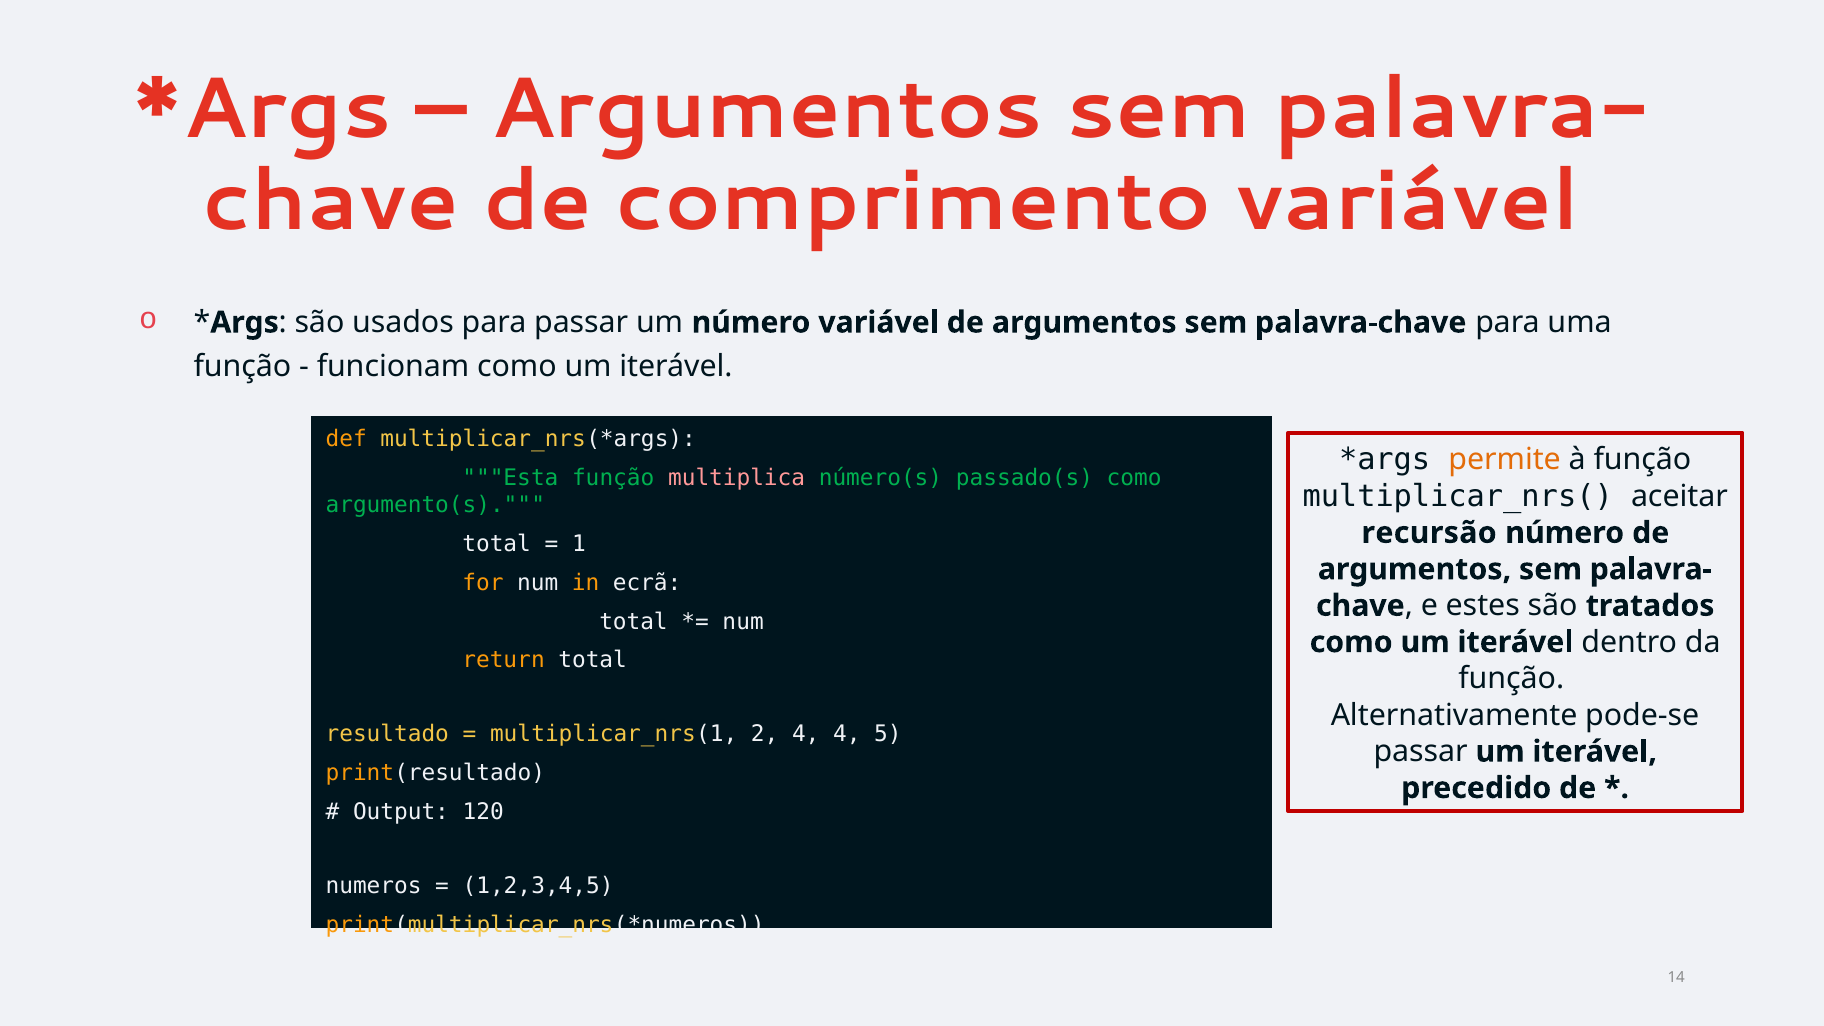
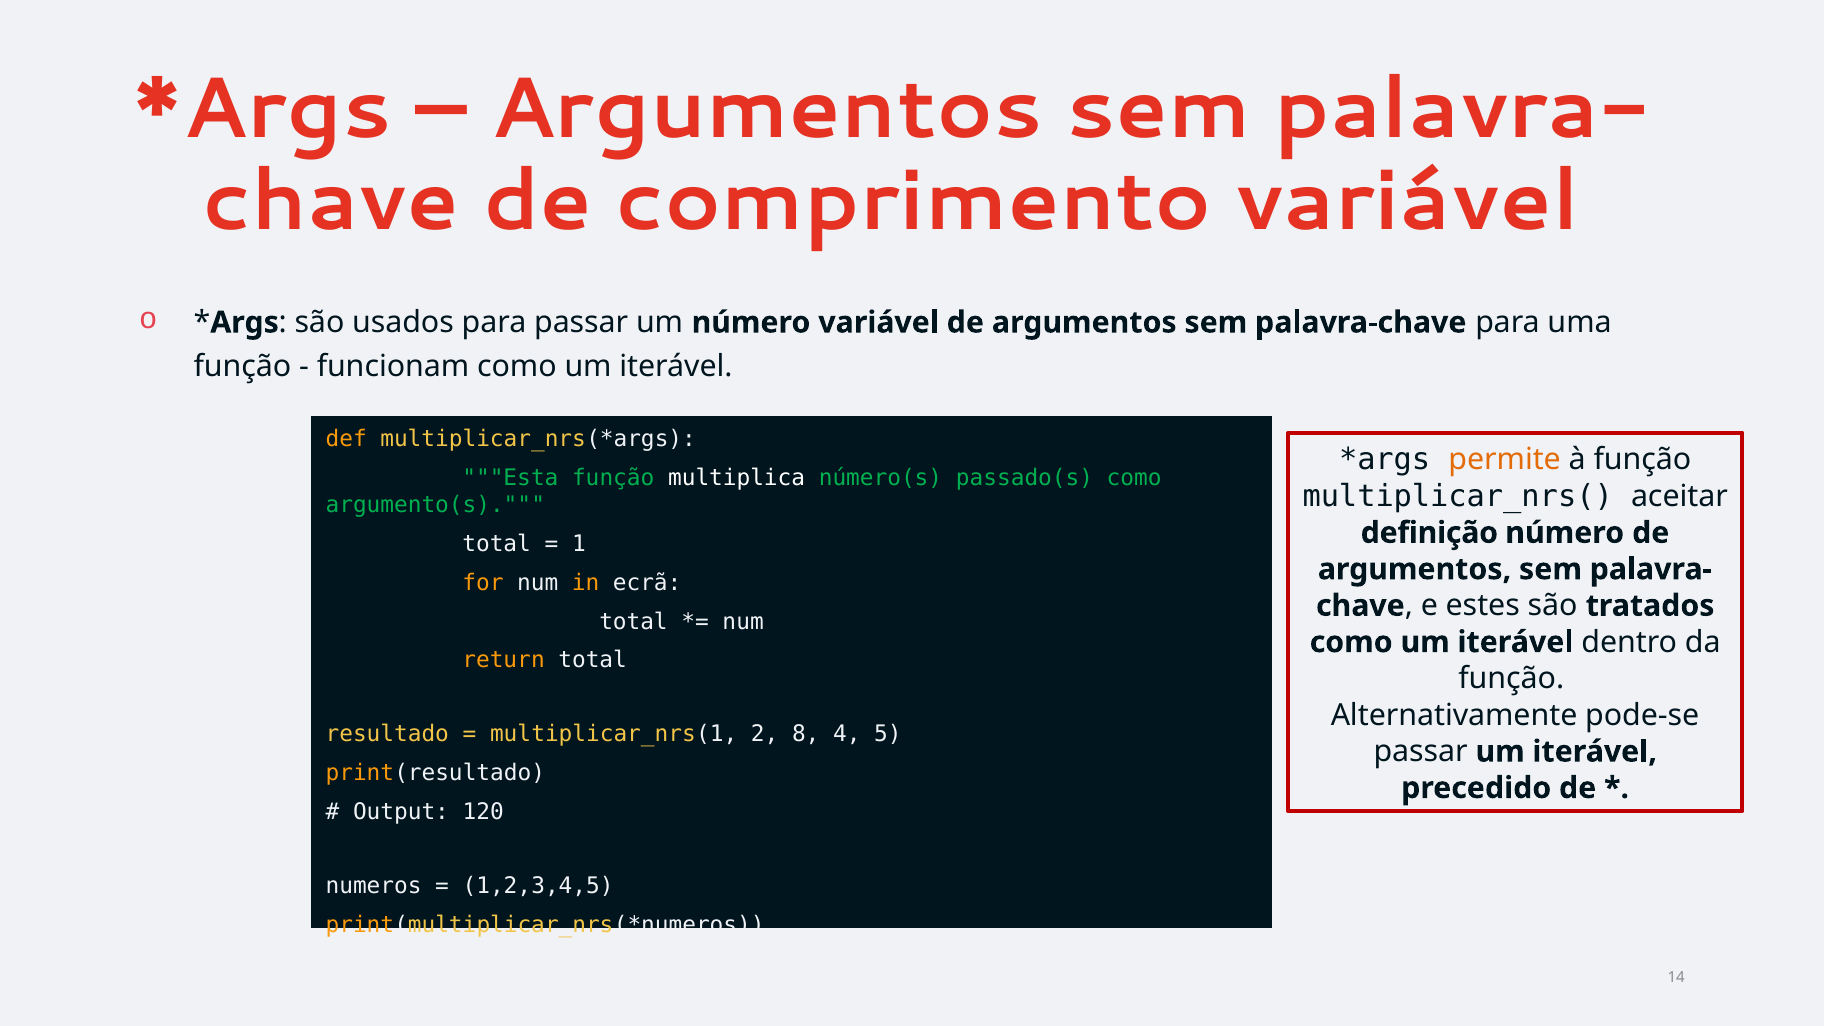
multiplica colour: pink -> white
recursão: recursão -> definição
2 4: 4 -> 8
